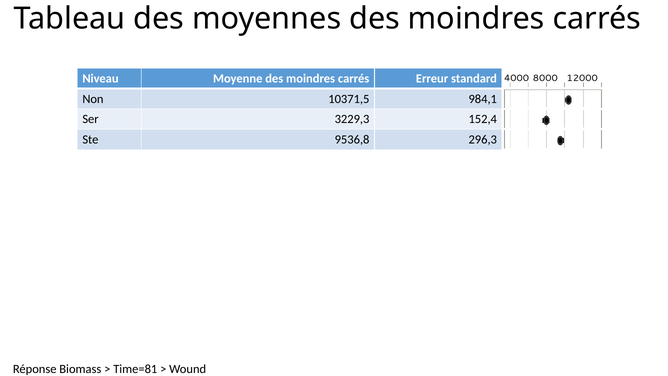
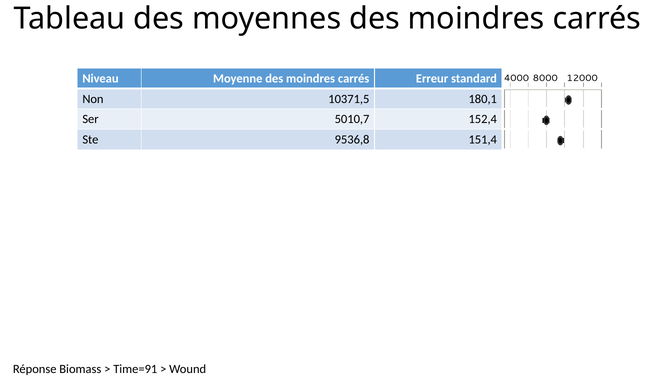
984,1: 984,1 -> 180,1
3229,3: 3229,3 -> 5010,7
296,3: 296,3 -> 151,4
Time=81: Time=81 -> Time=91
